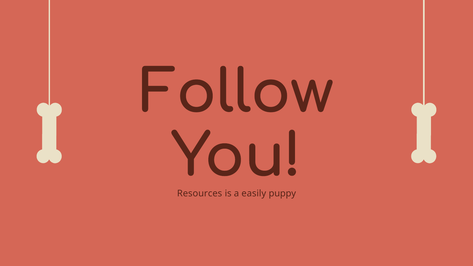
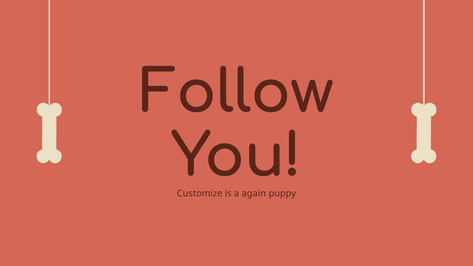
Resources: Resources -> Customize
easily: easily -> again
